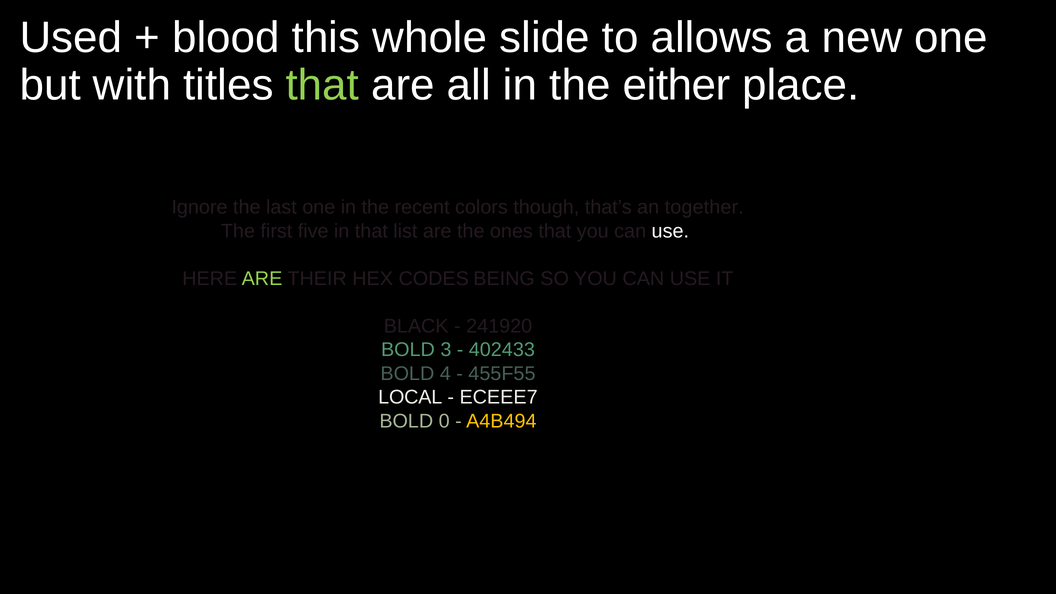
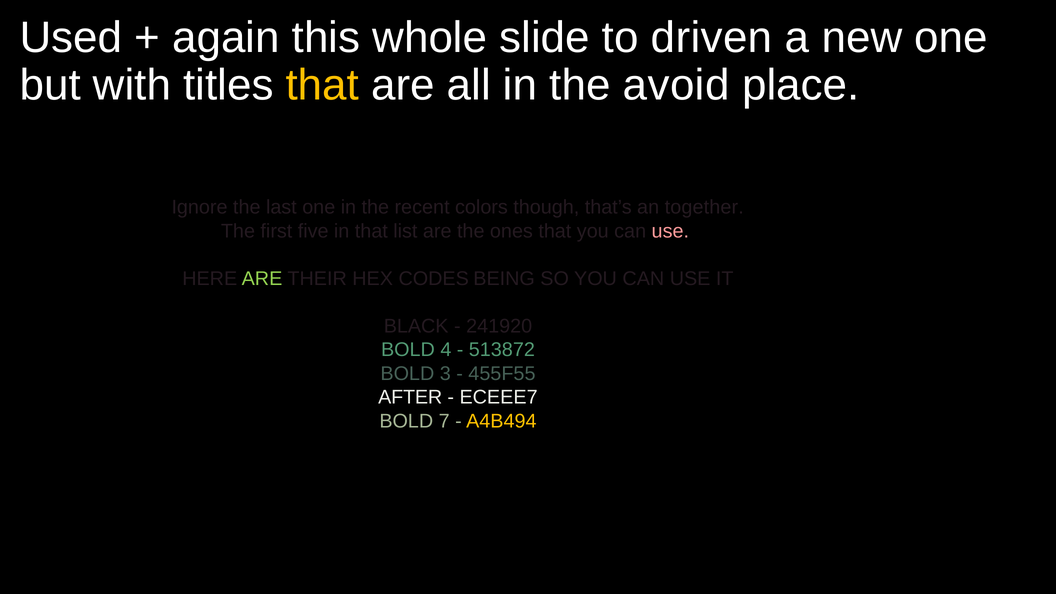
blood: blood -> again
allows: allows -> driven
that at (322, 85) colour: light green -> yellow
either: either -> avoid
use at (670, 231) colour: white -> pink
3: 3 -> 4
402433: 402433 -> 513872
4: 4 -> 3
LOCAL: LOCAL -> AFTER
0: 0 -> 7
